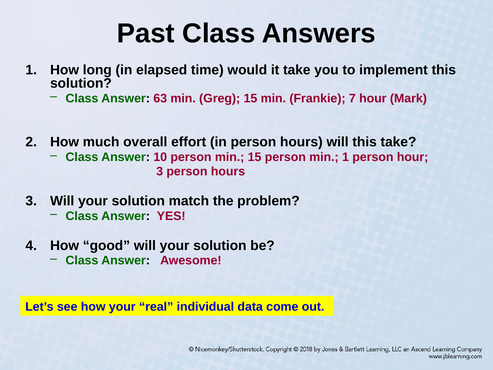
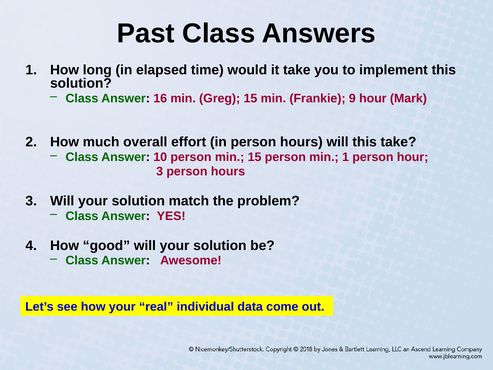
63: 63 -> 16
7: 7 -> 9
